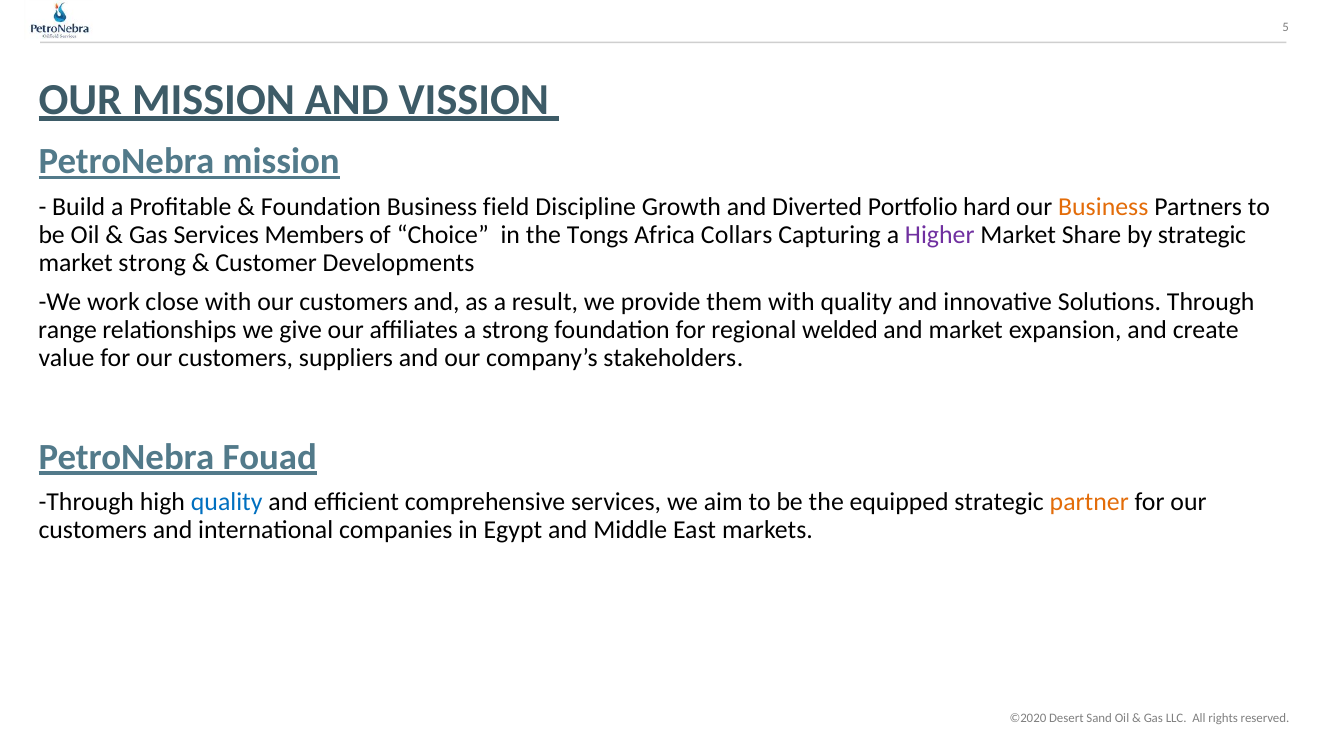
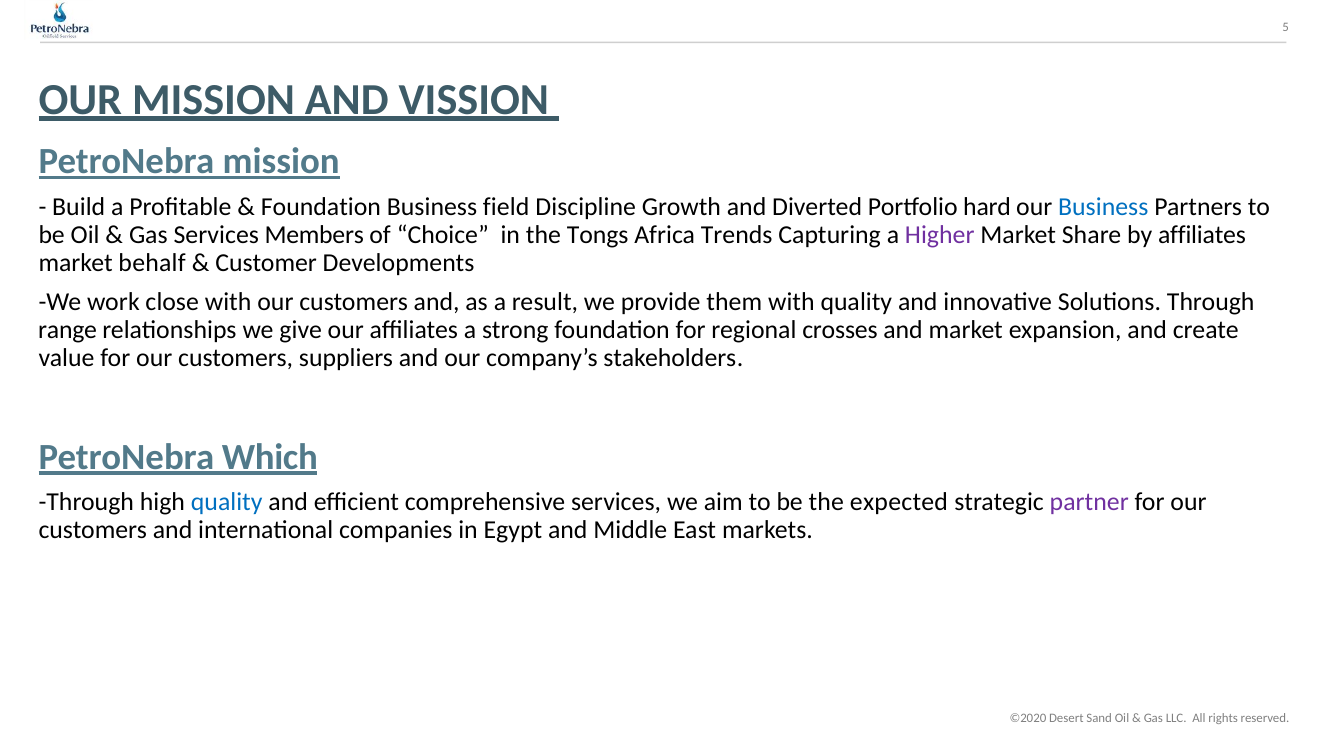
Business at (1103, 207) colour: orange -> blue
Collars: Collars -> Trends
by strategic: strategic -> affiliates
market strong: strong -> behalf
welded: welded -> crosses
Fouad: Fouad -> Which
equipped: equipped -> expected
partner colour: orange -> purple
